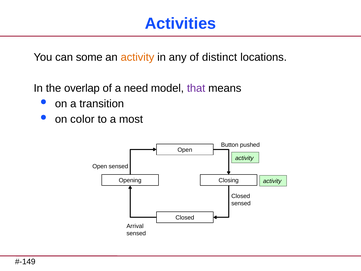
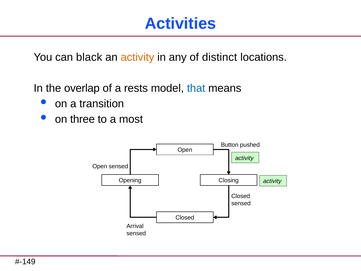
some: some -> black
need: need -> rests
that colour: purple -> blue
color: color -> three
